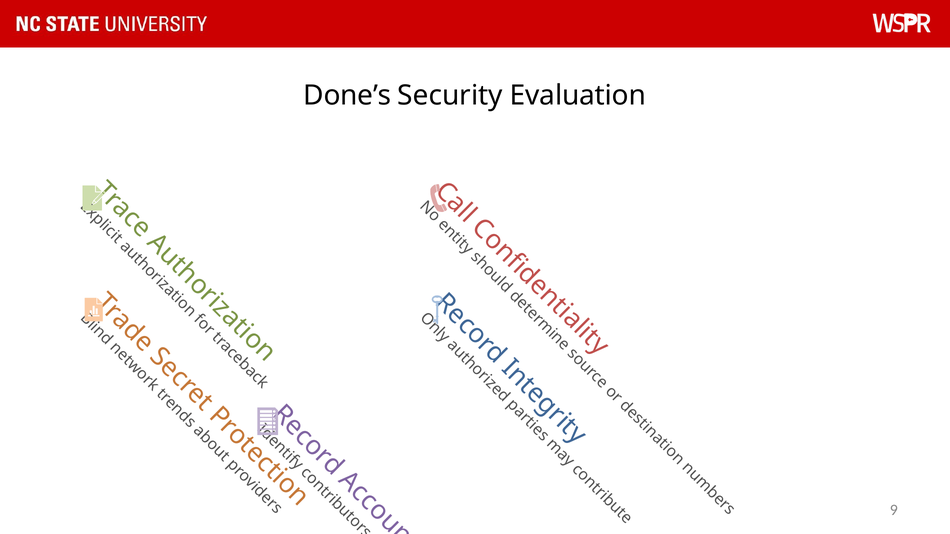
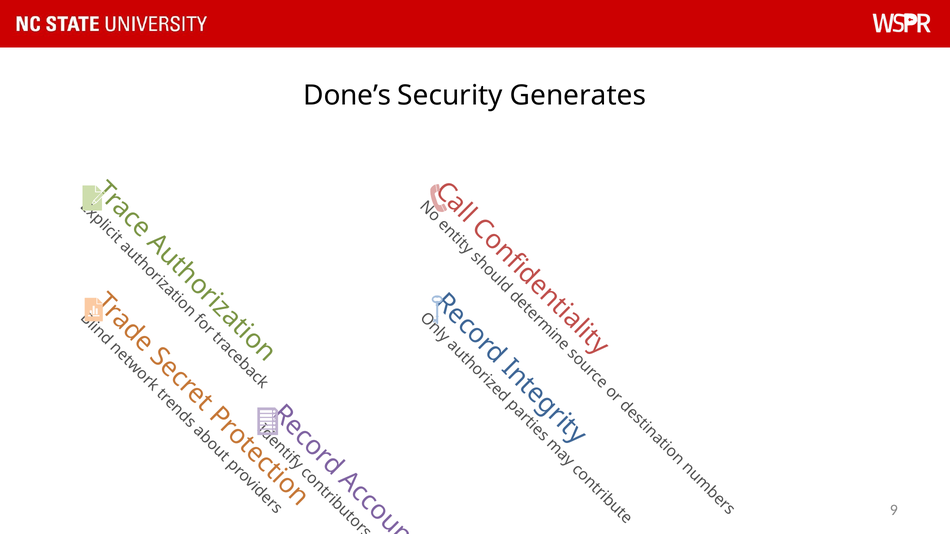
Evaluation: Evaluation -> Generates
